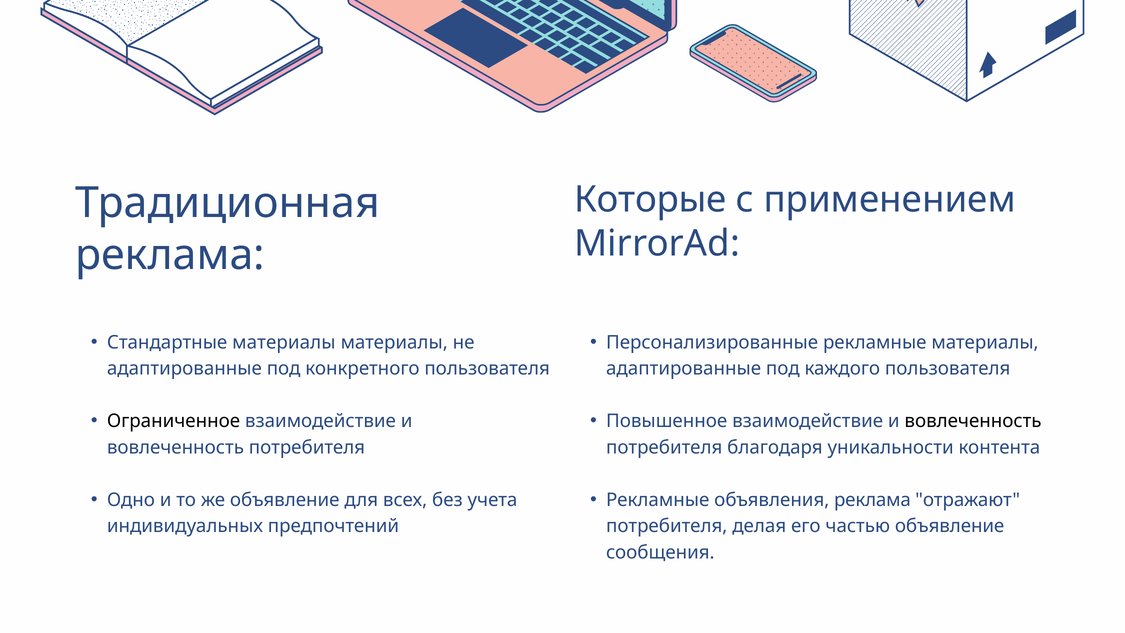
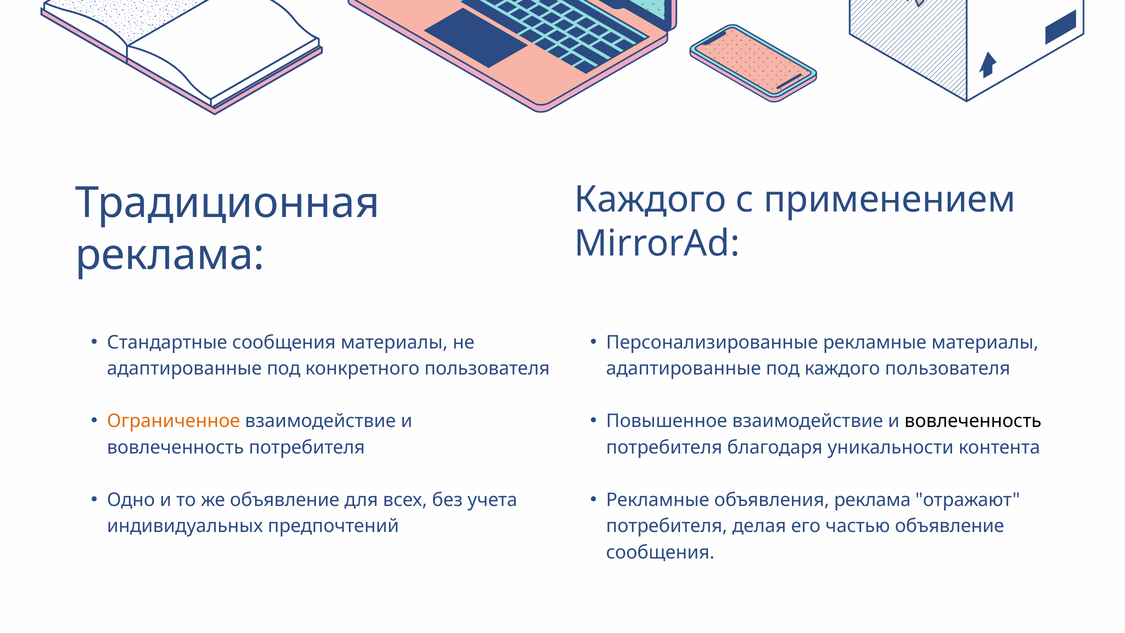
Которые at (650, 200): Которые -> Каждого
Стандартные материалы: материалы -> сообщения
Ограниченное colour: black -> orange
